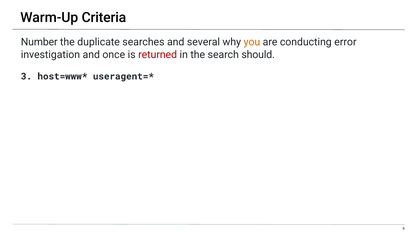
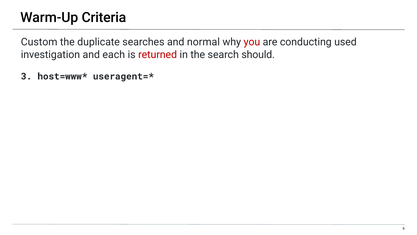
Number: Number -> Custom
several: several -> normal
you colour: orange -> red
error: error -> used
once: once -> each
